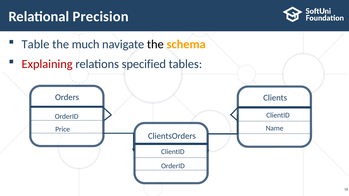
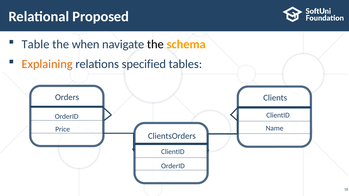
Precision: Precision -> Proposed
much: much -> when
Explaining colour: red -> orange
